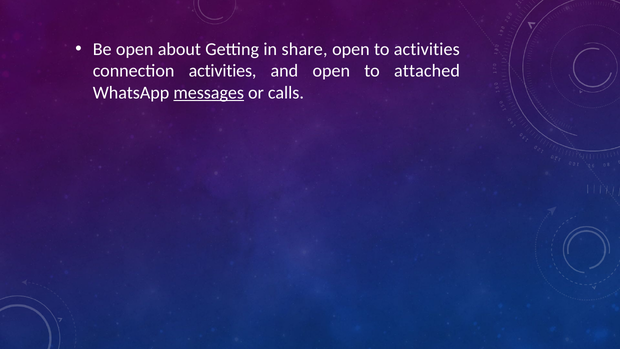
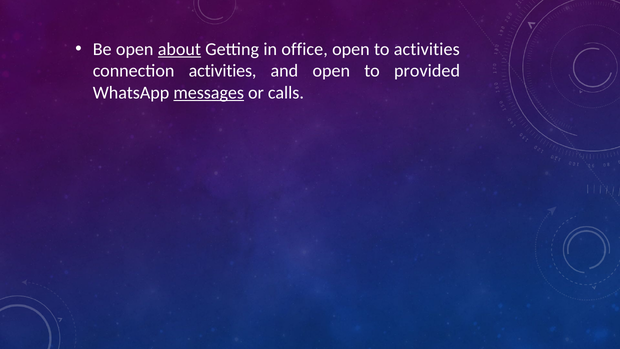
about underline: none -> present
share: share -> office
attached: attached -> provided
